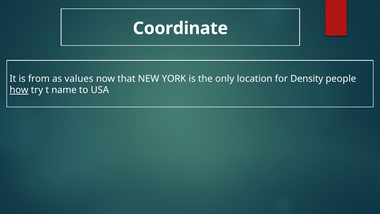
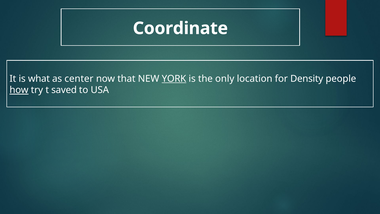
from: from -> what
values: values -> center
YORK underline: none -> present
name: name -> saved
